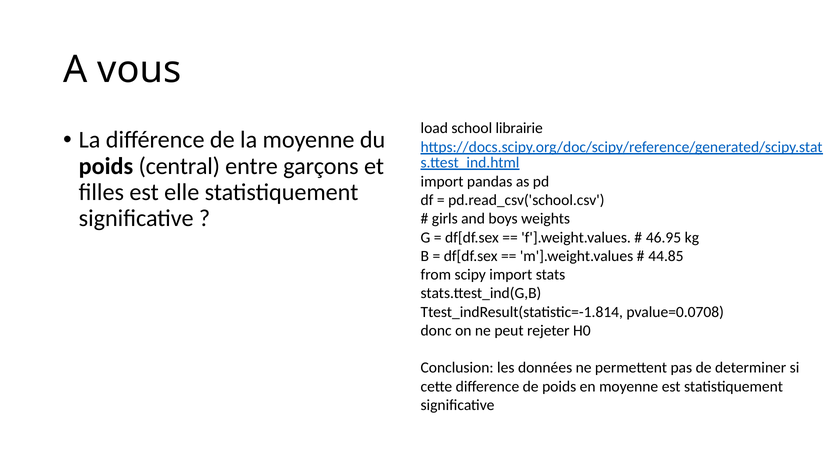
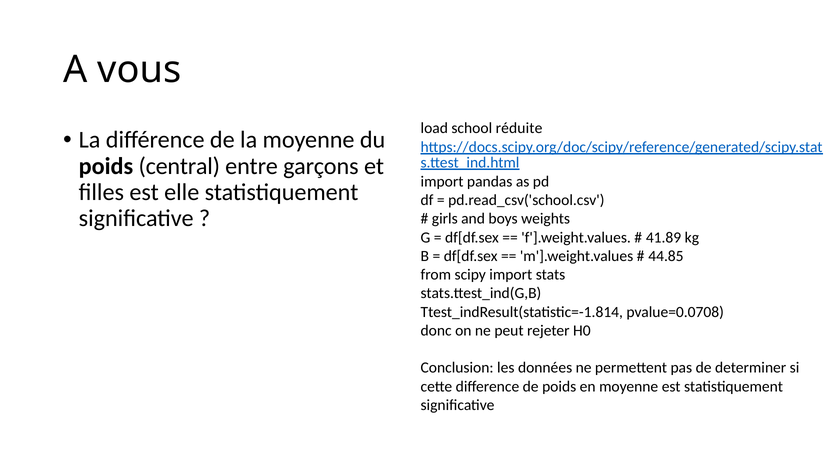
librairie: librairie -> réduite
46.95: 46.95 -> 41.89
